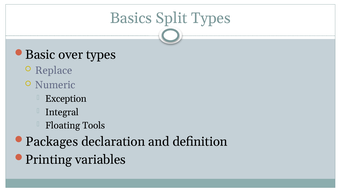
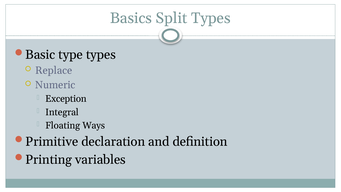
over: over -> type
Tools: Tools -> Ways
Packages: Packages -> Primitive
